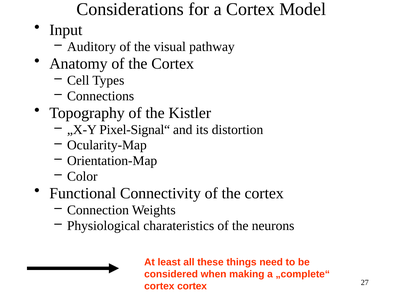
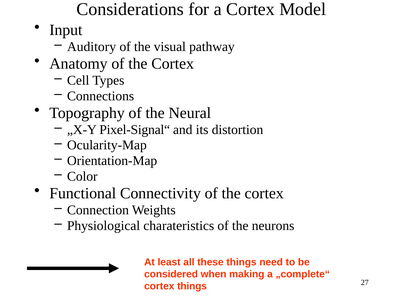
Kistler: Kistler -> Neural
cortex cortex: cortex -> things
